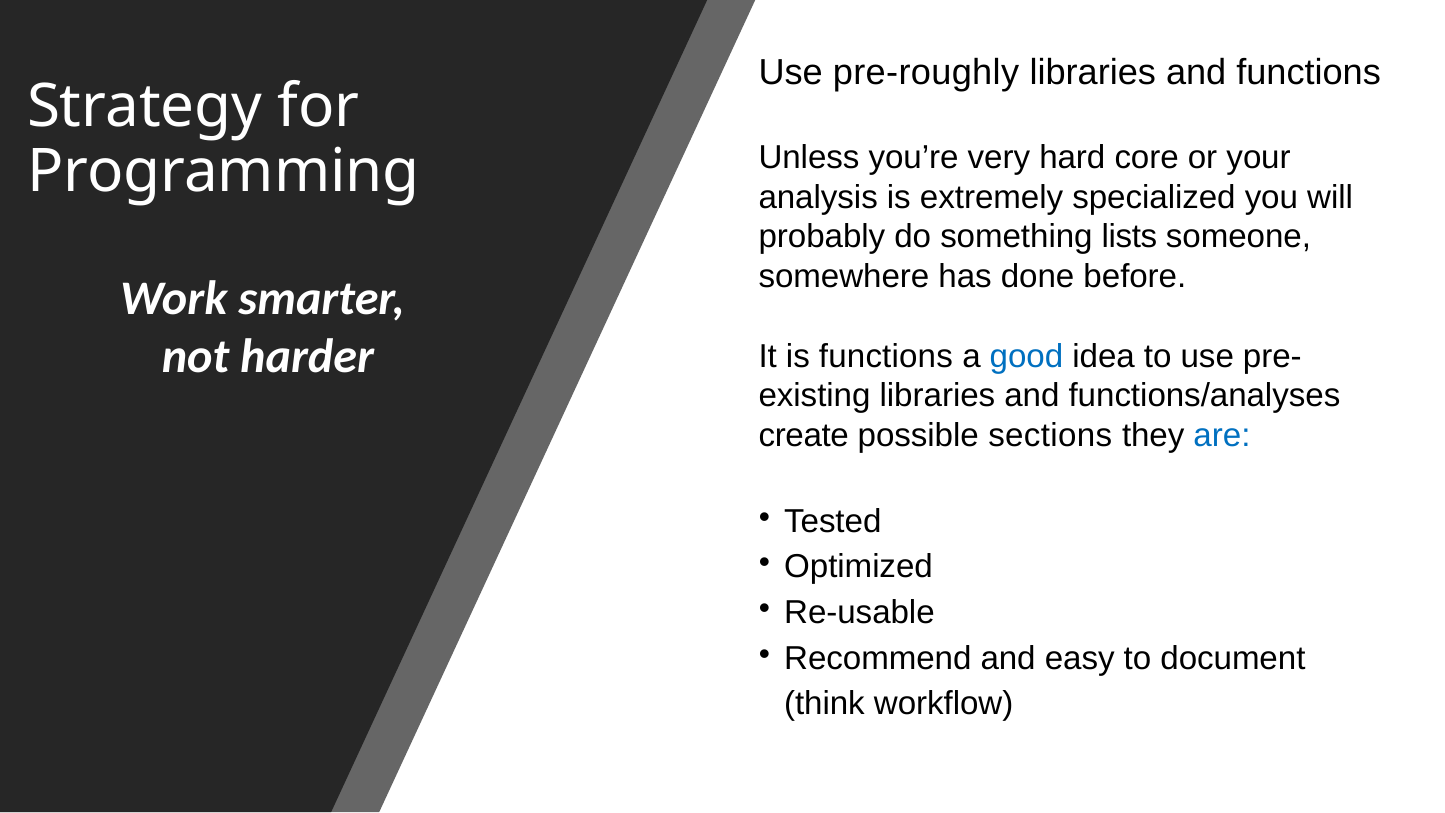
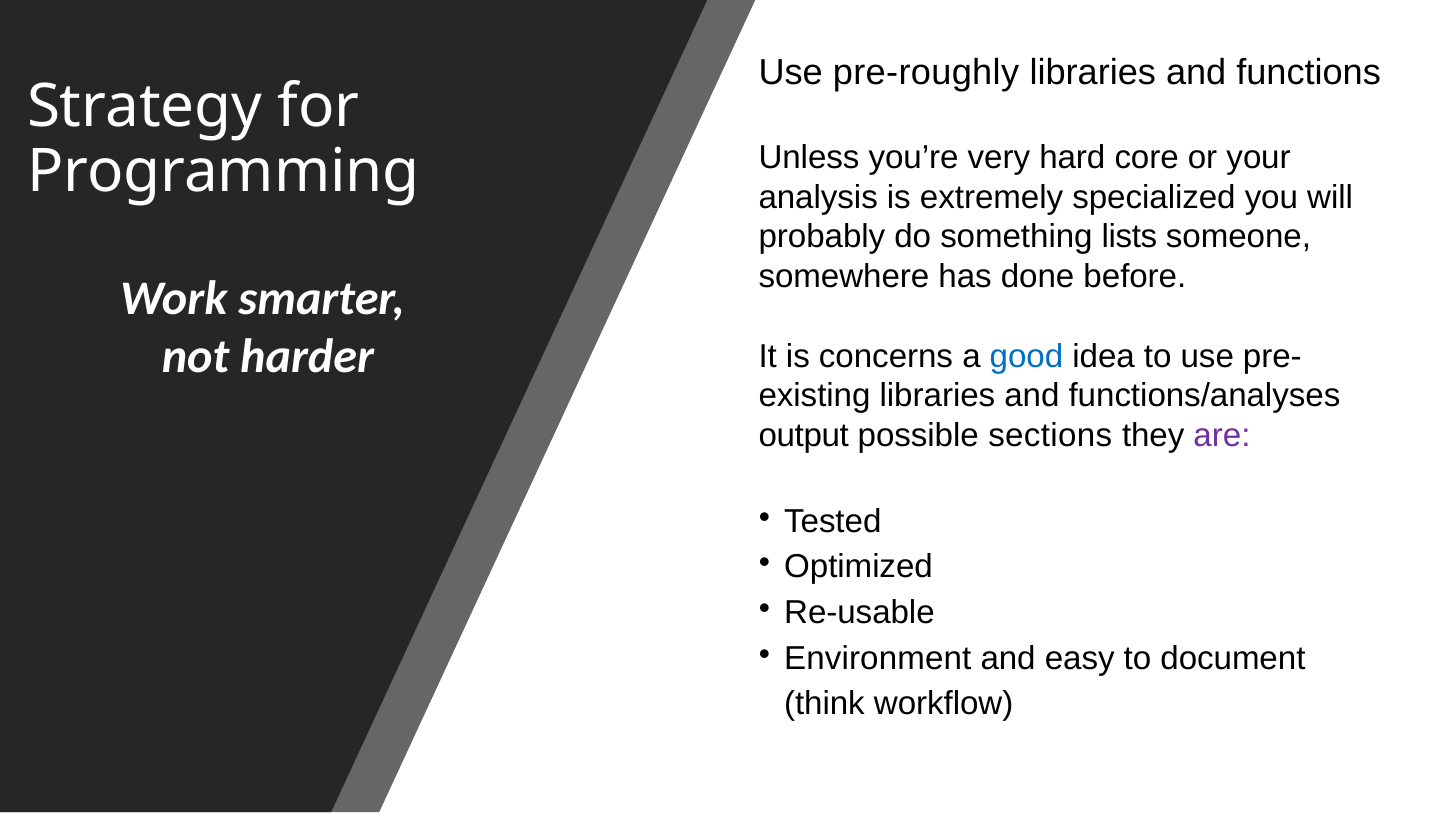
is functions: functions -> concerns
create: create -> output
are colour: blue -> purple
Recommend: Recommend -> Environment
